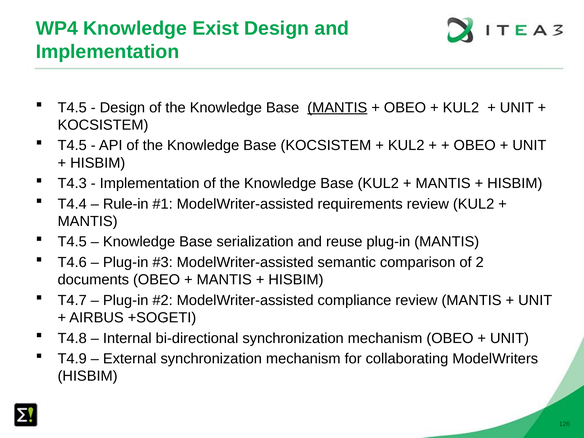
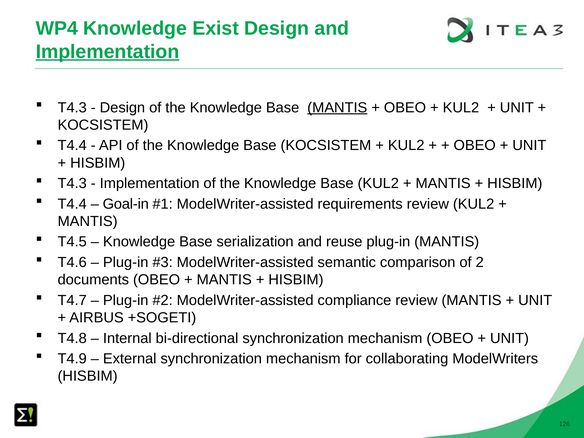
Implementation at (108, 52) underline: none -> present
T4.5 at (72, 108): T4.5 -> T4.3
T4.5 at (72, 145): T4.5 -> T4.4
Rule-in: Rule-in -> Goal-in
